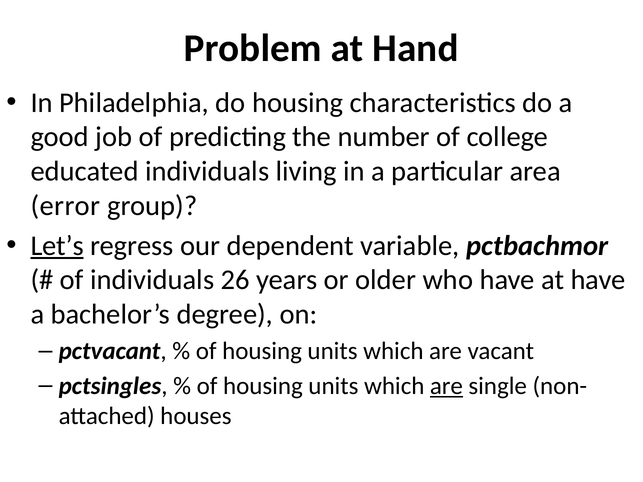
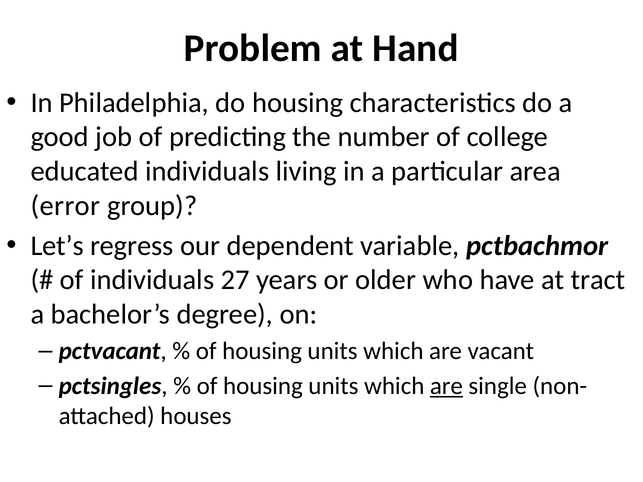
Let’s underline: present -> none
26: 26 -> 27
at have: have -> tract
